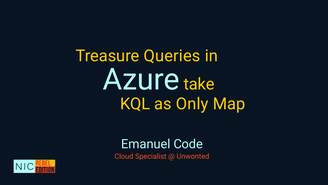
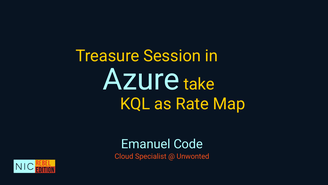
Queries: Queries -> Session
Only: Only -> Rate
